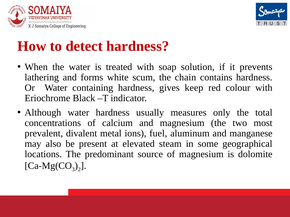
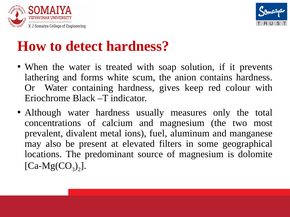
chain: chain -> anion
steam: steam -> filters
